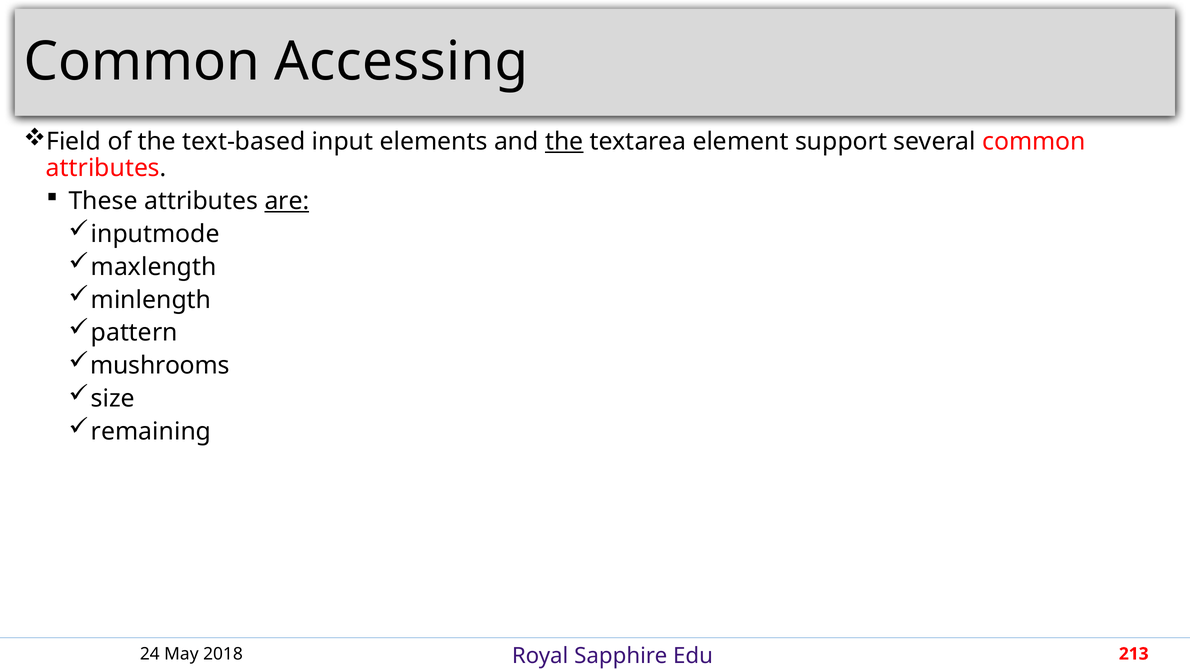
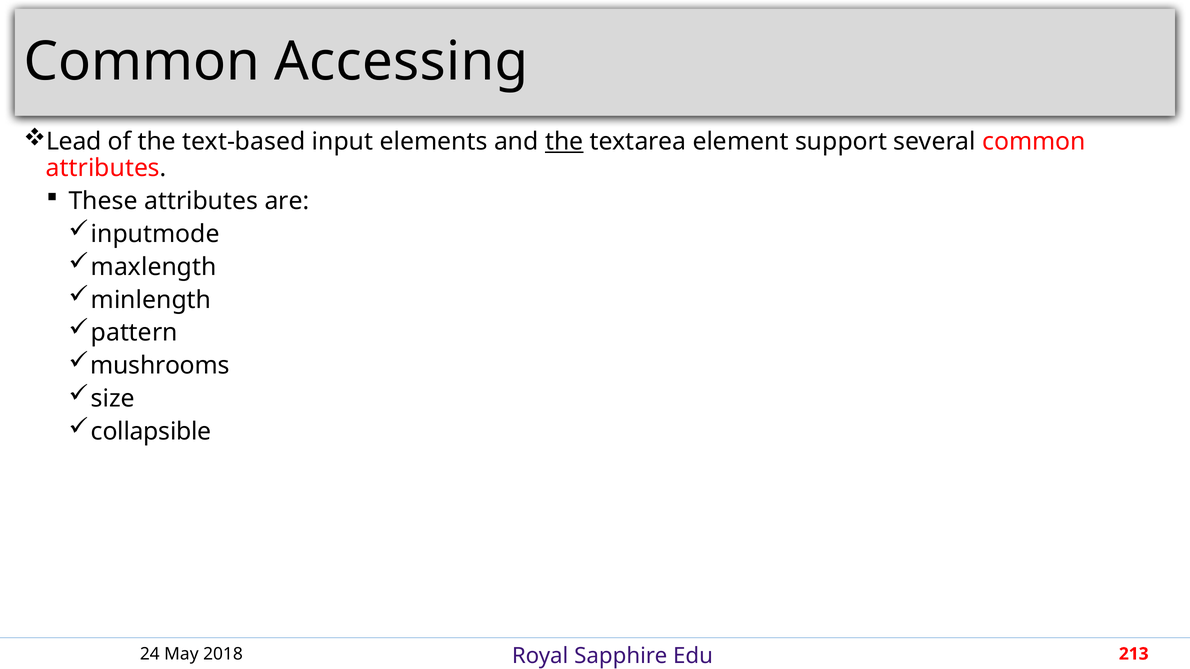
Field: Field -> Lead
are underline: present -> none
remaining: remaining -> collapsible
